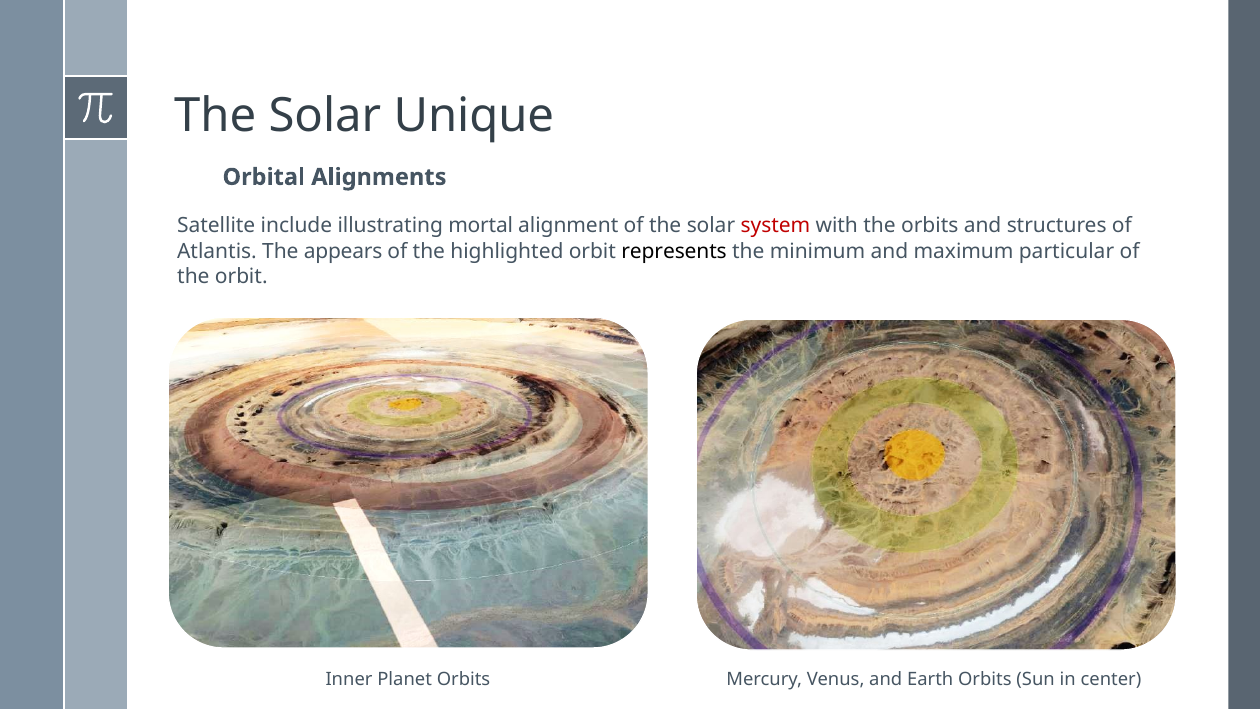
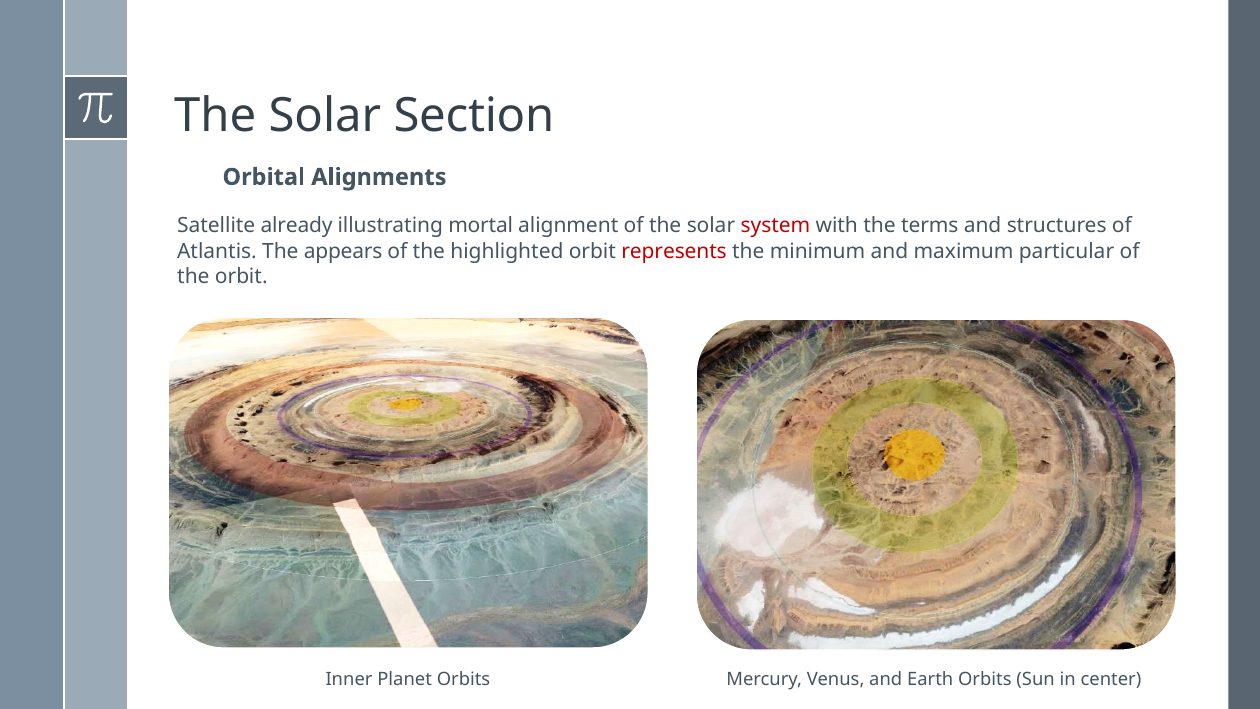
Unique: Unique -> Section
include: include -> already
the orbits: orbits -> terms
represents colour: black -> red
